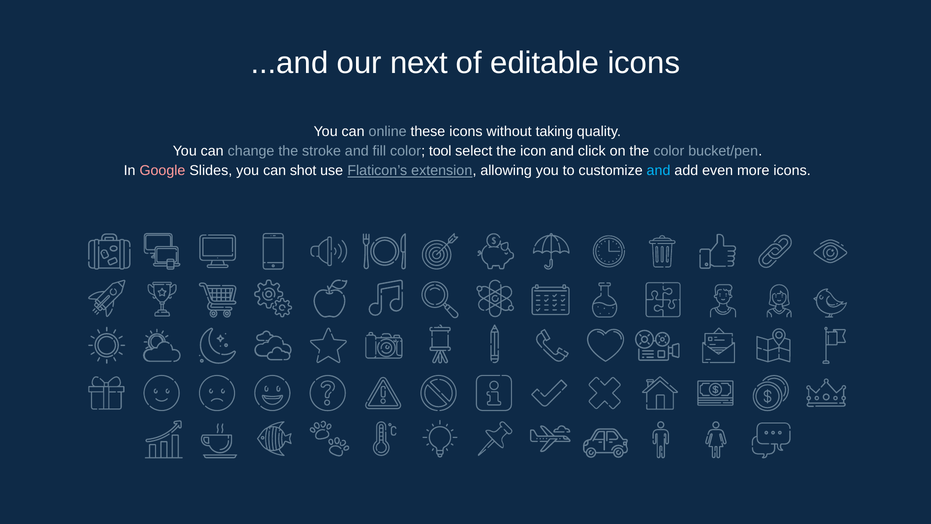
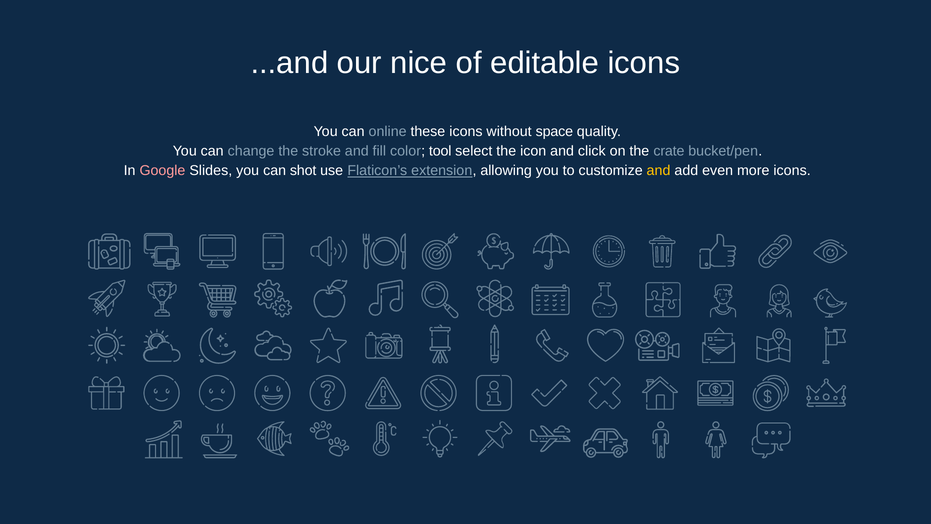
next: next -> nice
taking: taking -> space
the color: color -> crate
and at (659, 171) colour: light blue -> yellow
